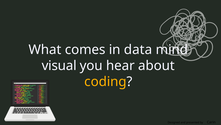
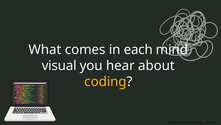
data: data -> each
